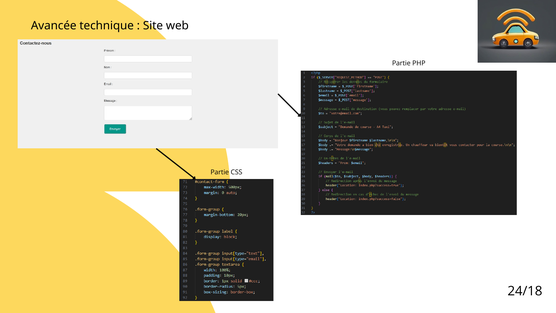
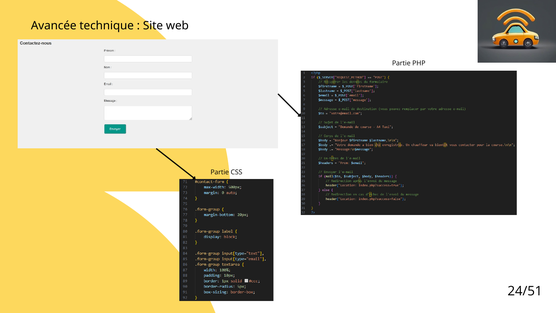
24/18: 24/18 -> 24/51
